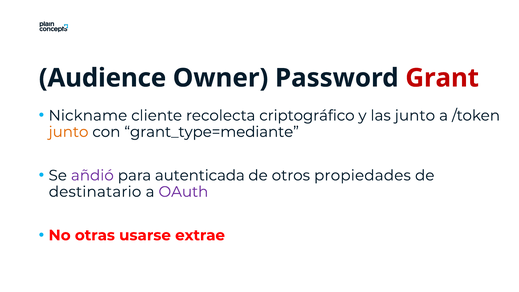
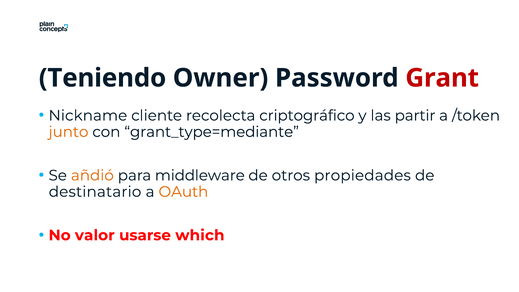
Audience: Audience -> Teniendo
las junto: junto -> partir
añdió colour: purple -> orange
autenticada: autenticada -> middleware
OAuth colour: purple -> orange
otras: otras -> valor
extrae: extrae -> which
